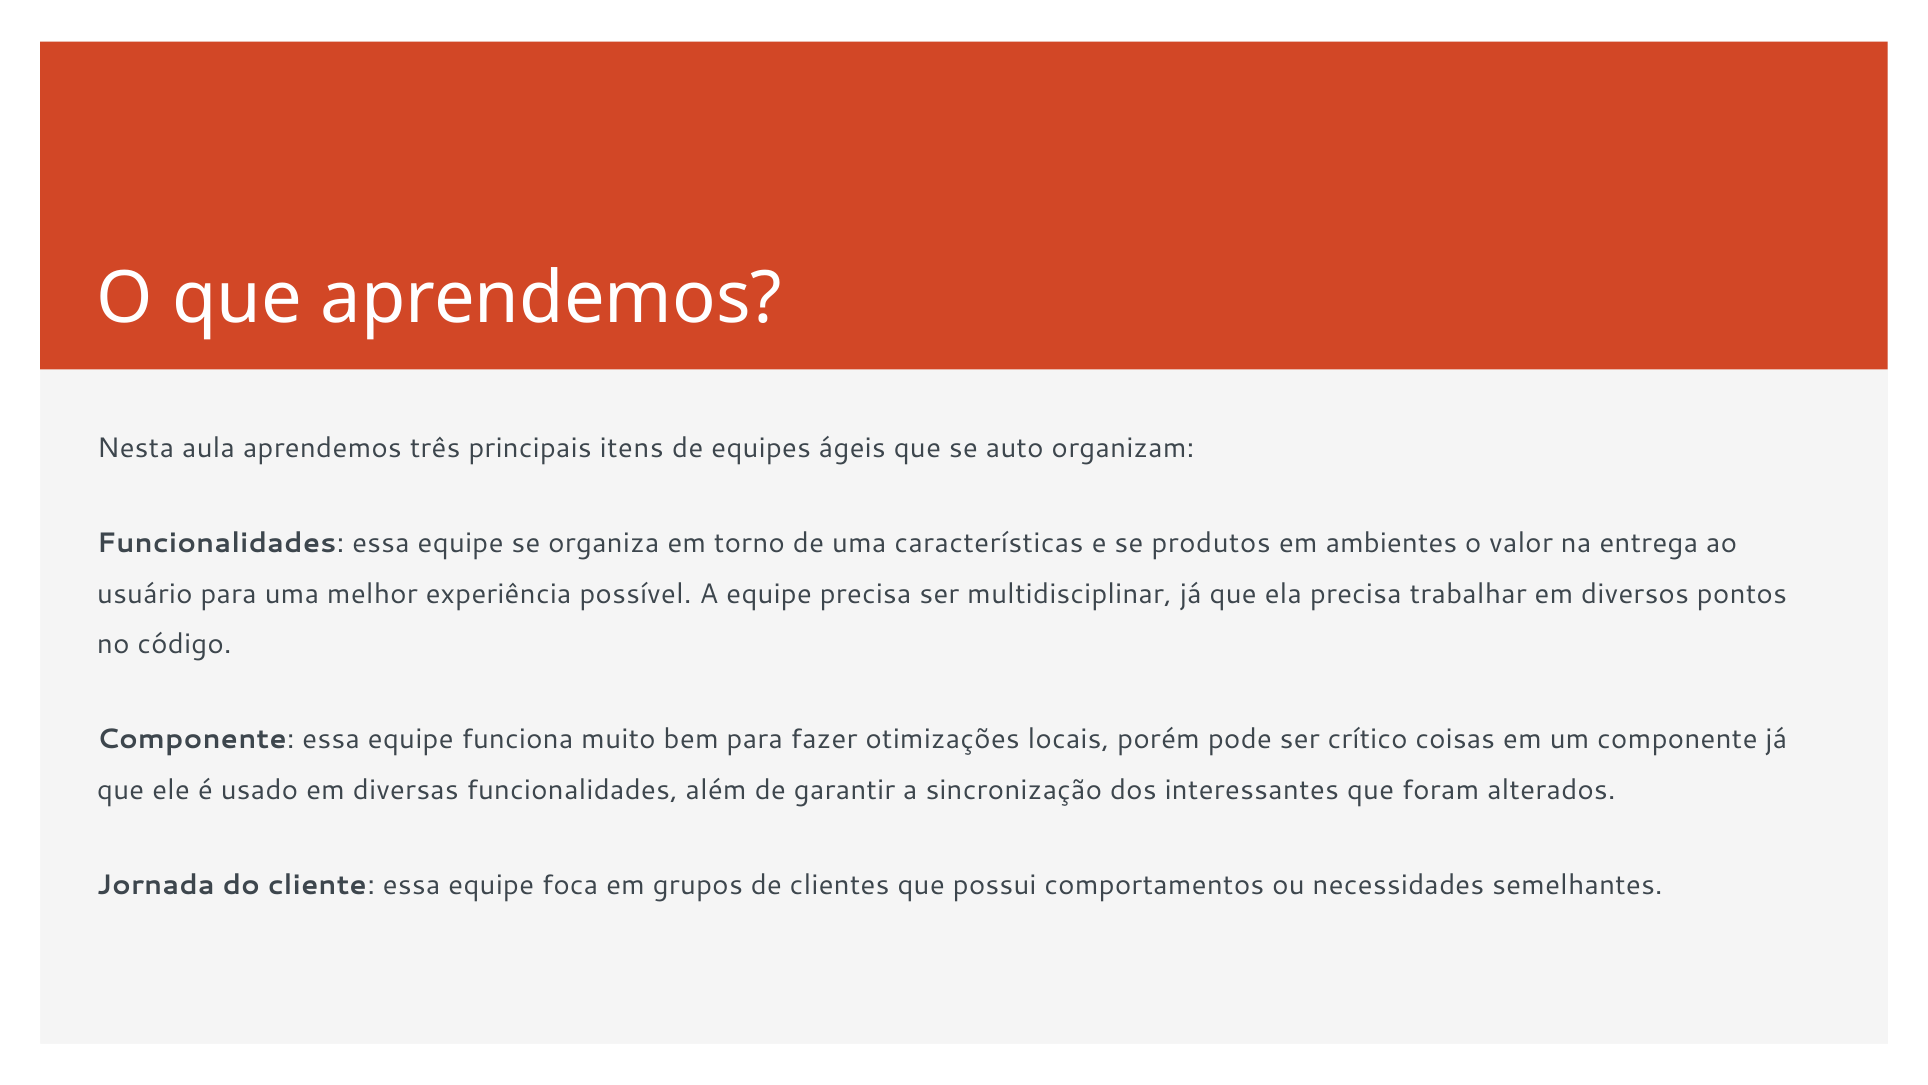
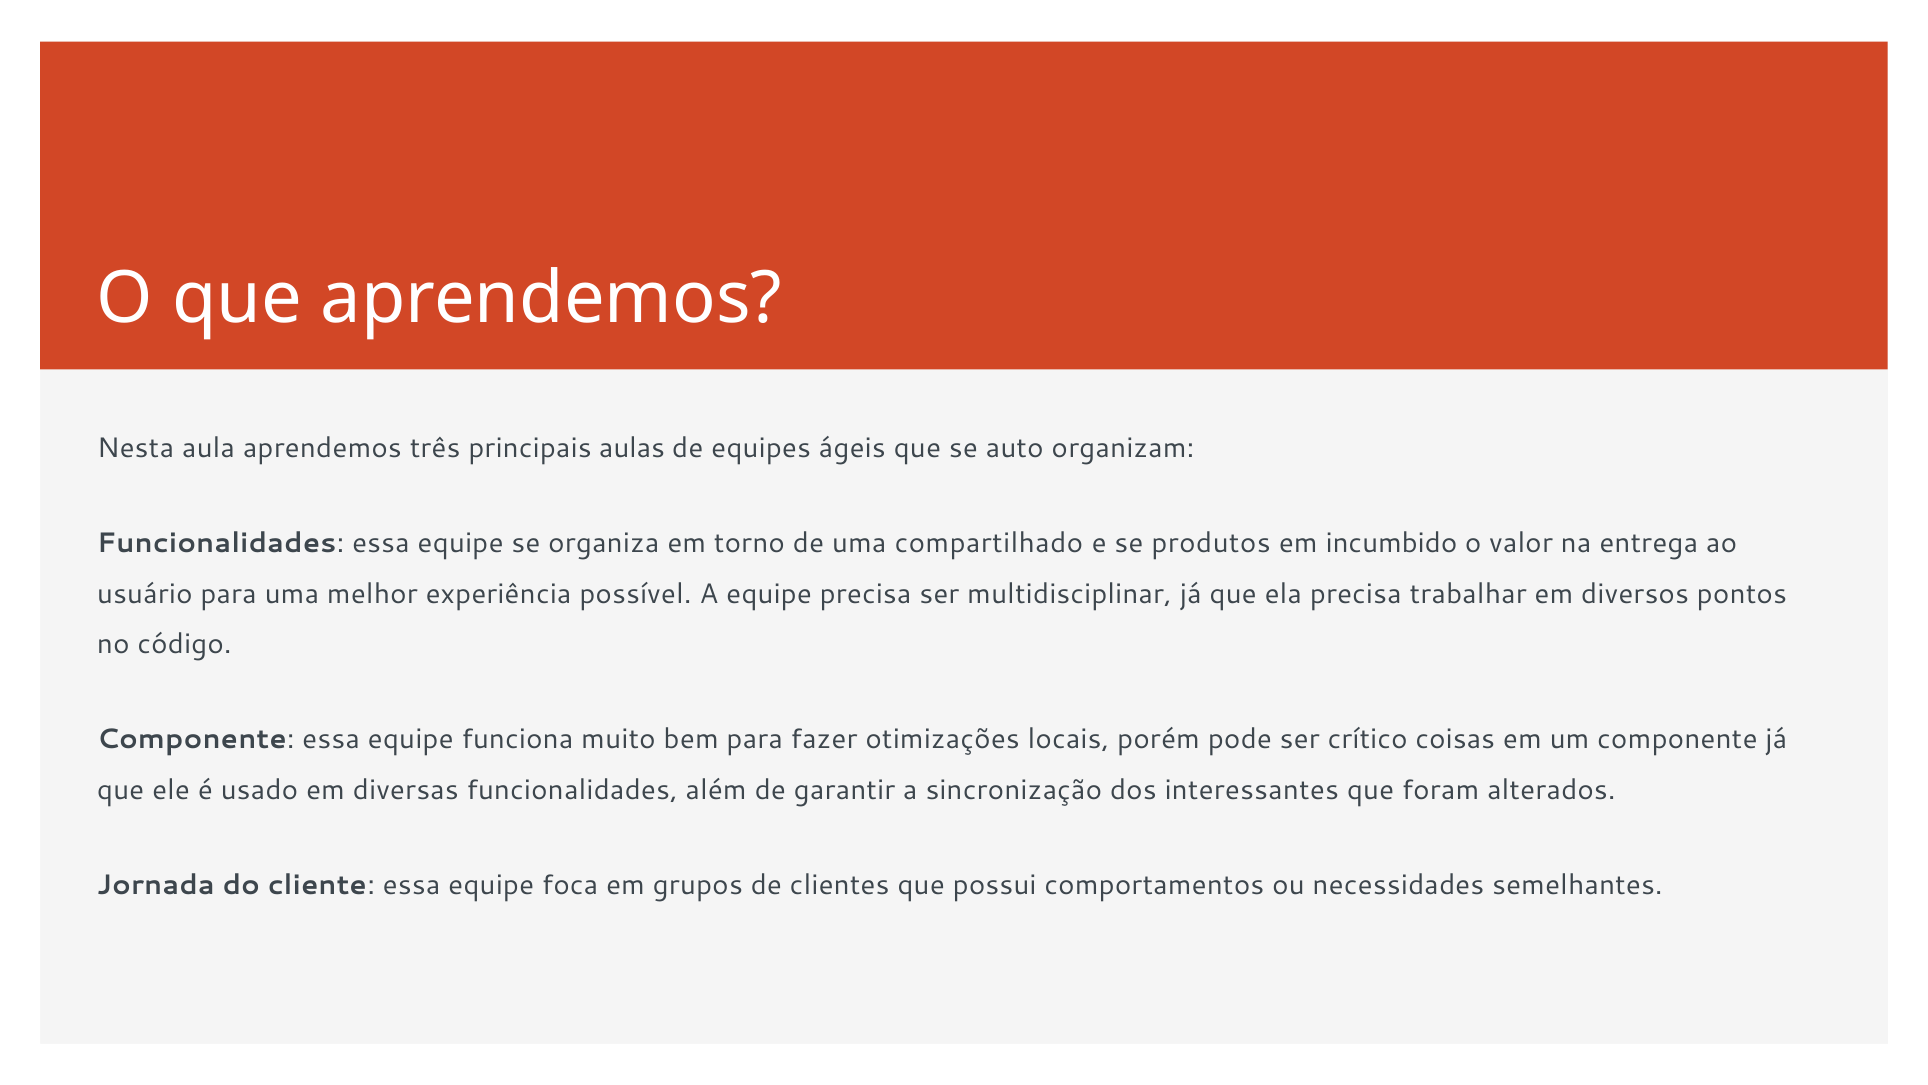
itens: itens -> aulas
características: características -> compartilhado
ambientes: ambientes -> incumbido
